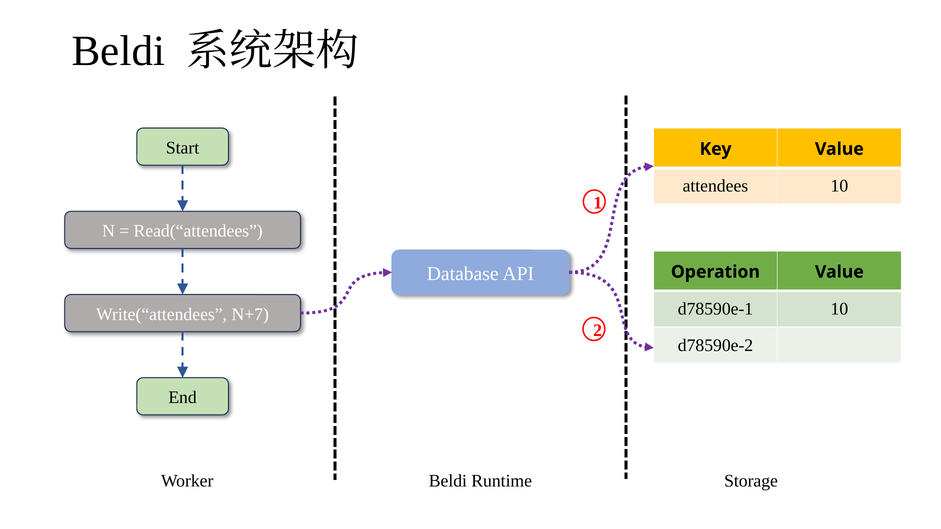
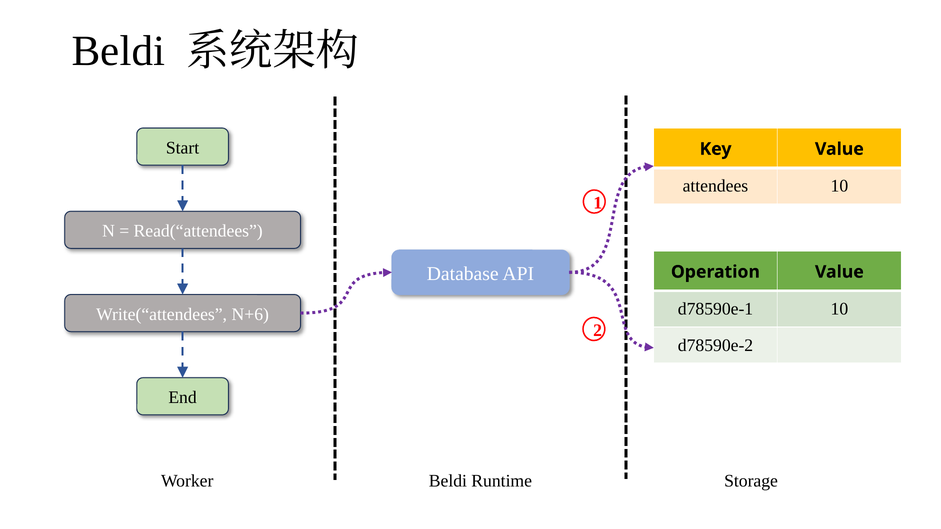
N+7: N+7 -> N+6
